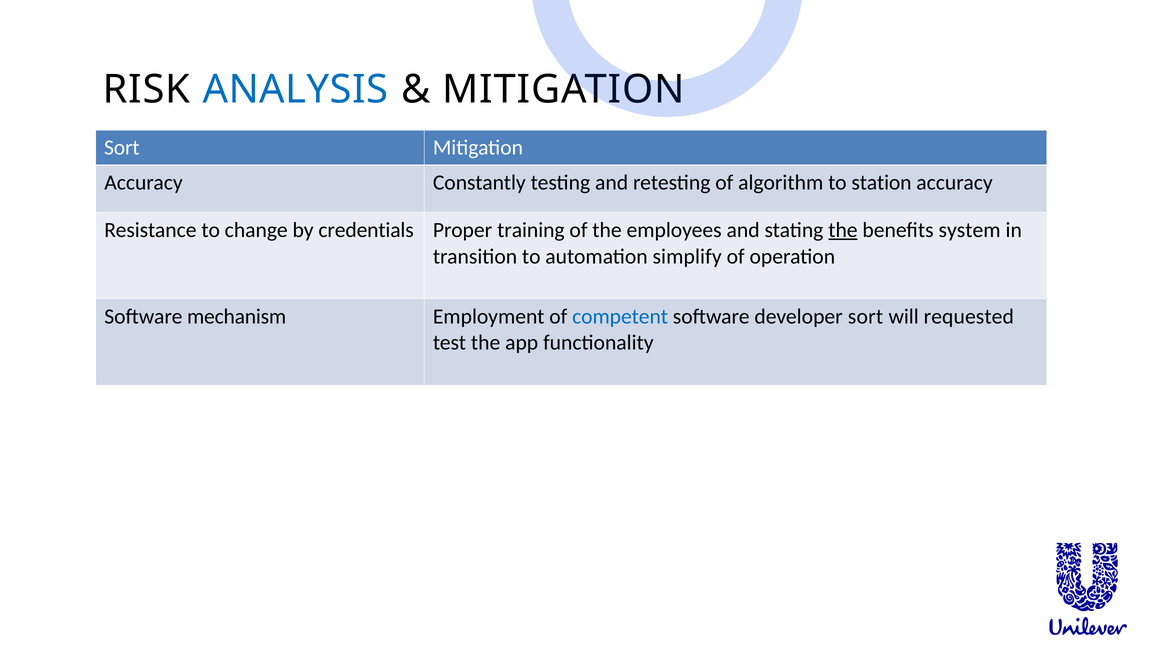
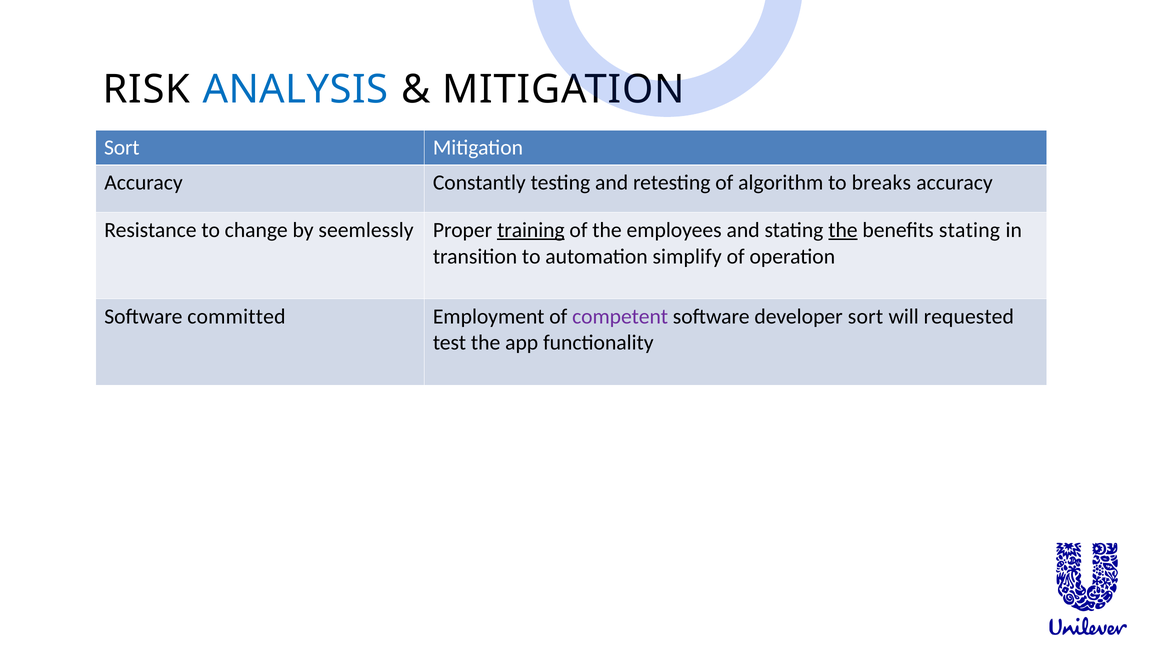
station: station -> breaks
credentials: credentials -> seemlessly
training underline: none -> present
benefits system: system -> stating
mechanism: mechanism -> committed
competent colour: blue -> purple
